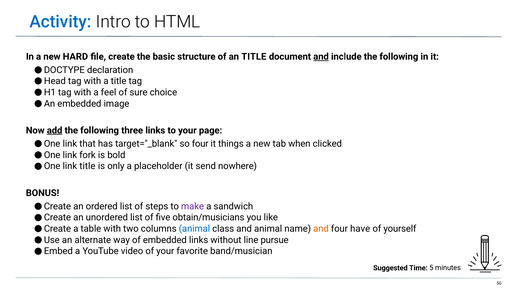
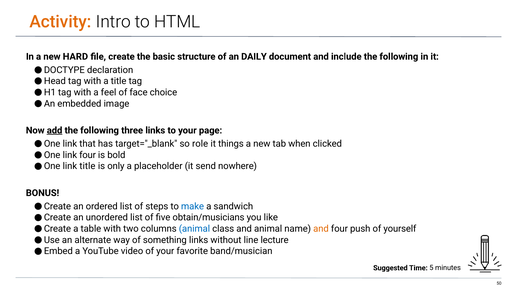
Activity colour: blue -> orange
an TITLE: TITLE -> DAILY
and at (321, 57) underline: present -> none
sure: sure -> face
so four: four -> role
link fork: fork -> four
make colour: purple -> blue
have: have -> push
of embedded: embedded -> something
pursue: pursue -> lecture
